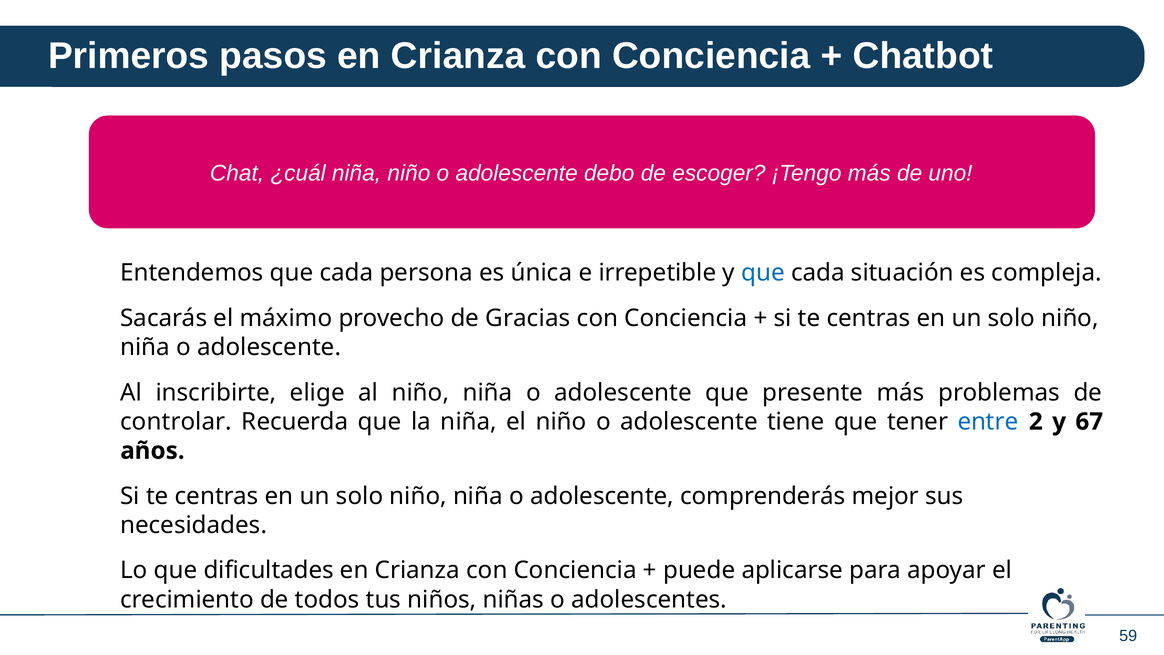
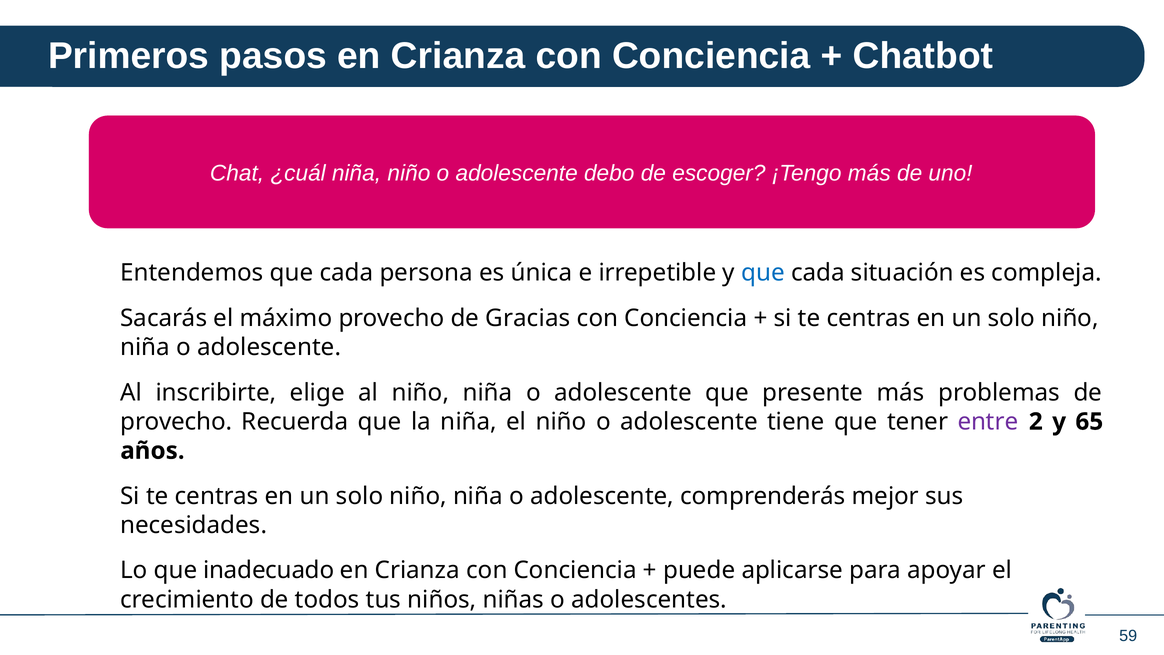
controlar at (176, 422): controlar -> provecho
entre colour: blue -> purple
67: 67 -> 65
dificultades: dificultades -> inadecuado
